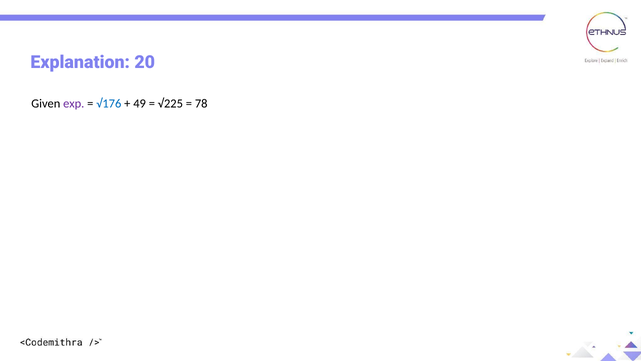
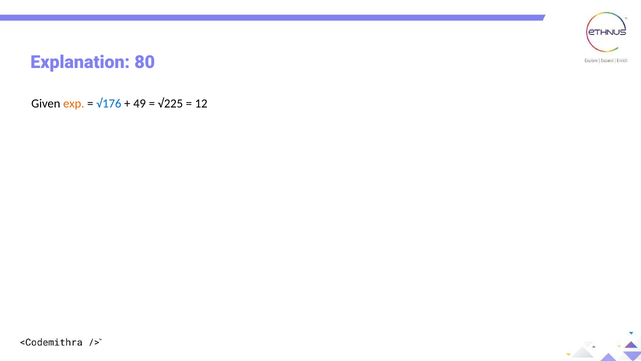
20: 20 -> 80
exp colour: purple -> orange
78: 78 -> 12
